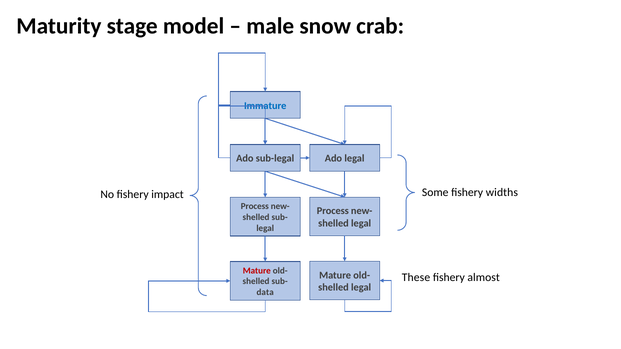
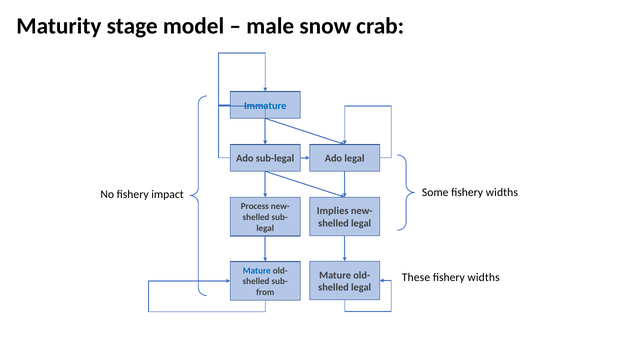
Process at (333, 211): Process -> Implies
Mature at (257, 271) colour: red -> blue
almost at (484, 278): almost -> widths
data: data -> from
